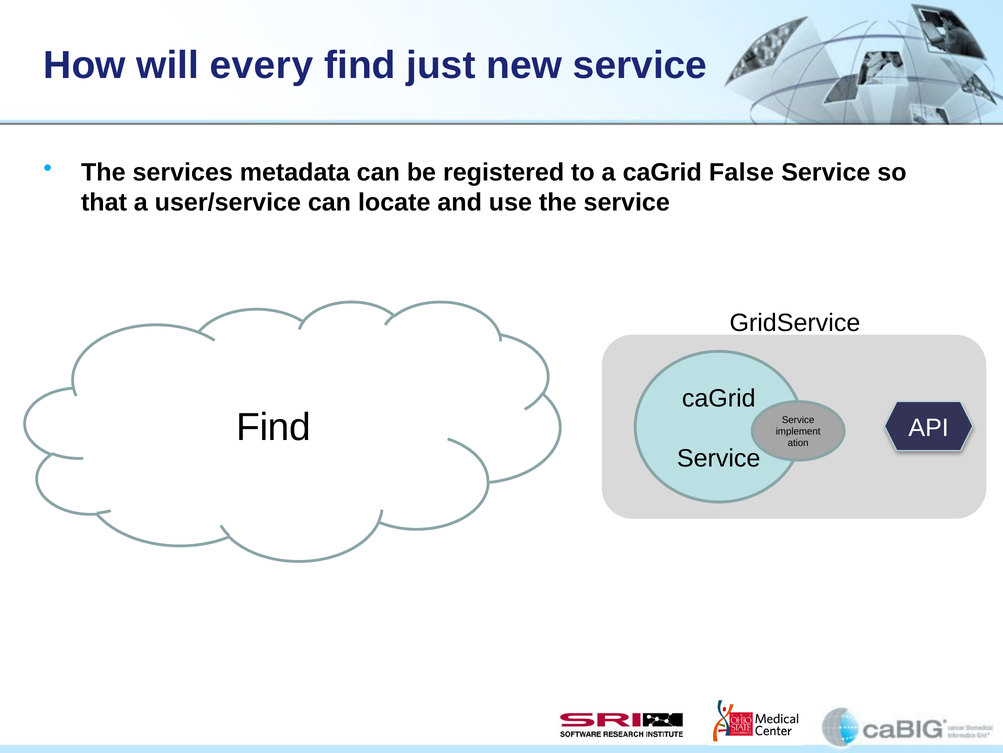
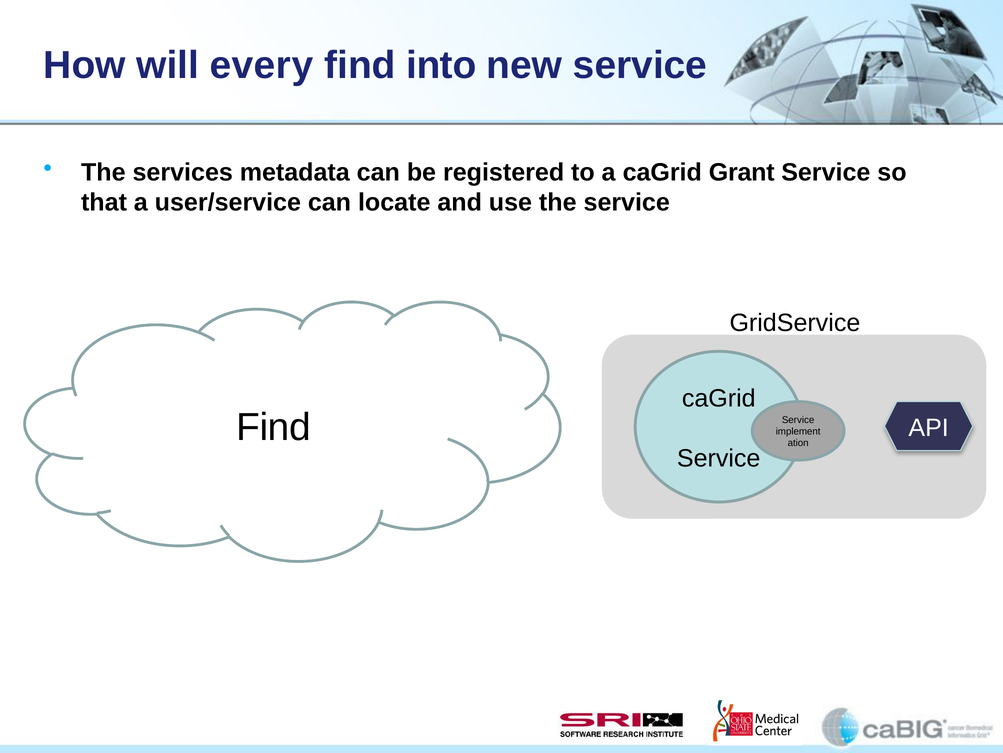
just: just -> into
False: False -> Grant
